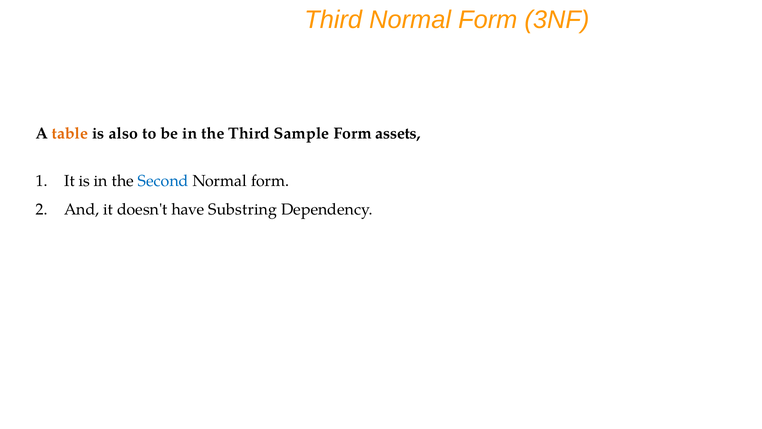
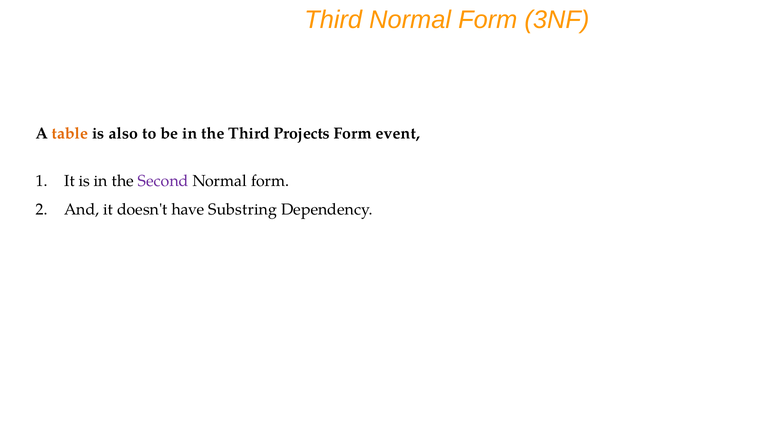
Sample: Sample -> Projects
assets: assets -> event
Second colour: blue -> purple
